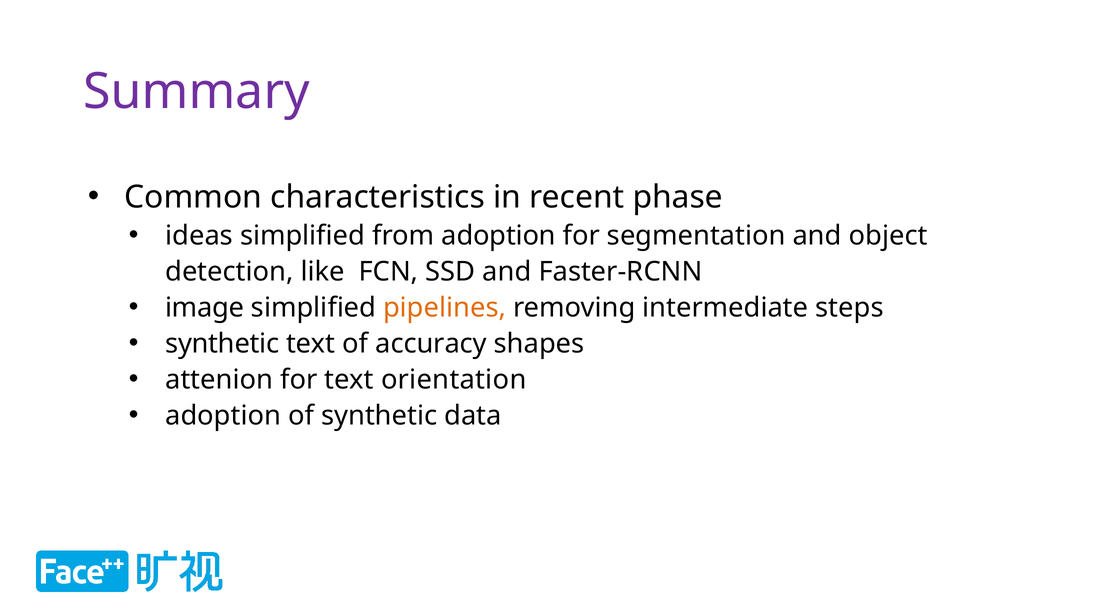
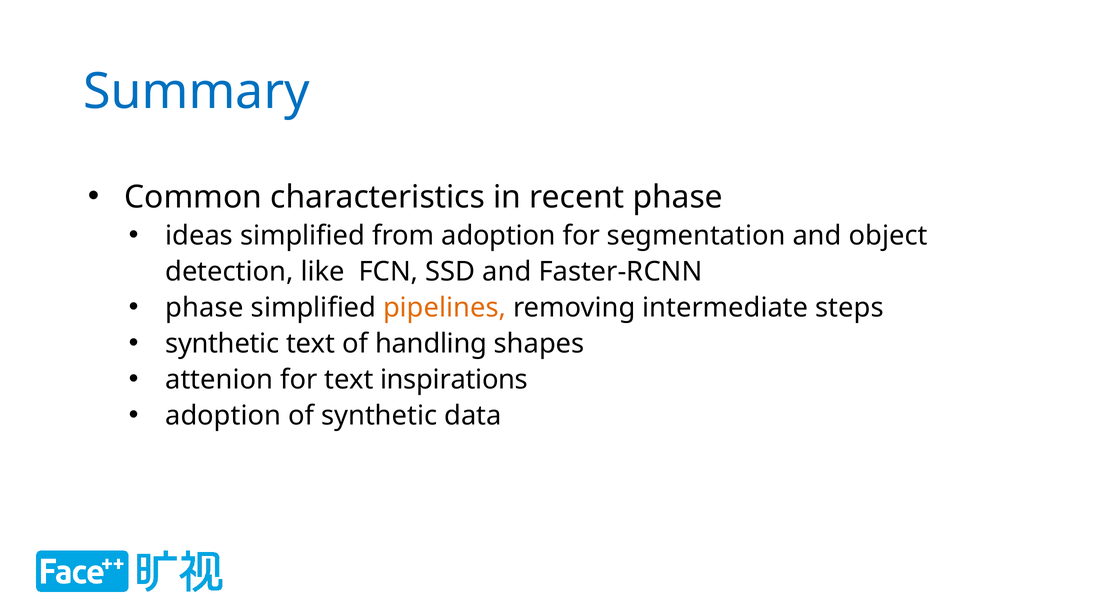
Summary colour: purple -> blue
image at (205, 308): image -> phase
accuracy: accuracy -> handling
orientation: orientation -> inspirations
